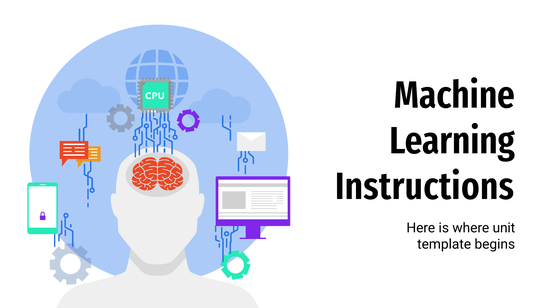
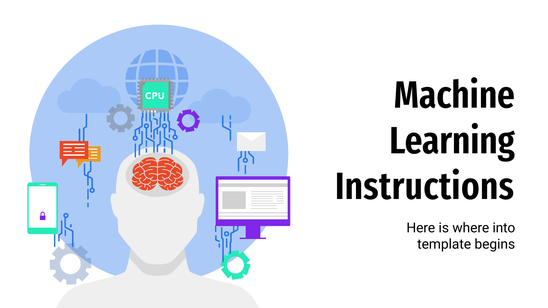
unit: unit -> into
